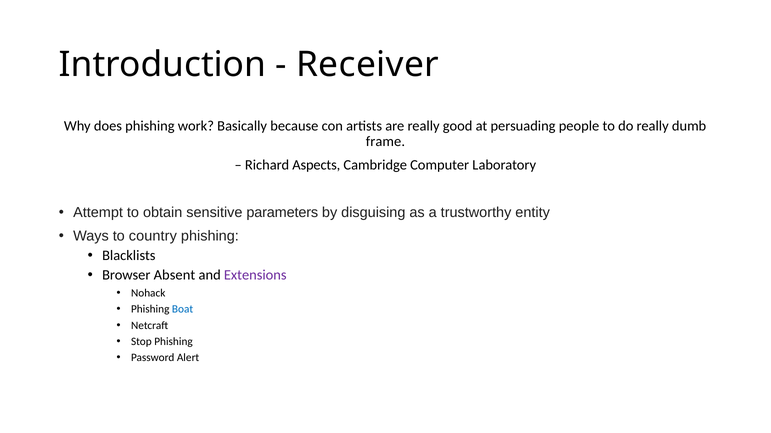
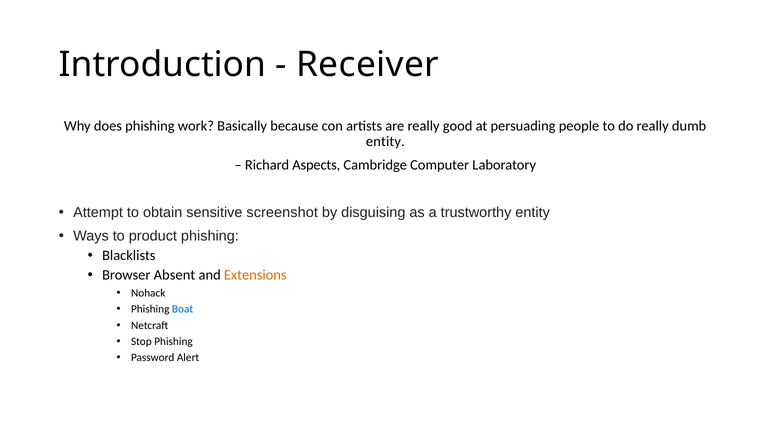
frame at (385, 142): frame -> entity
parameters: parameters -> screenshot
country: country -> product
Extensions colour: purple -> orange
